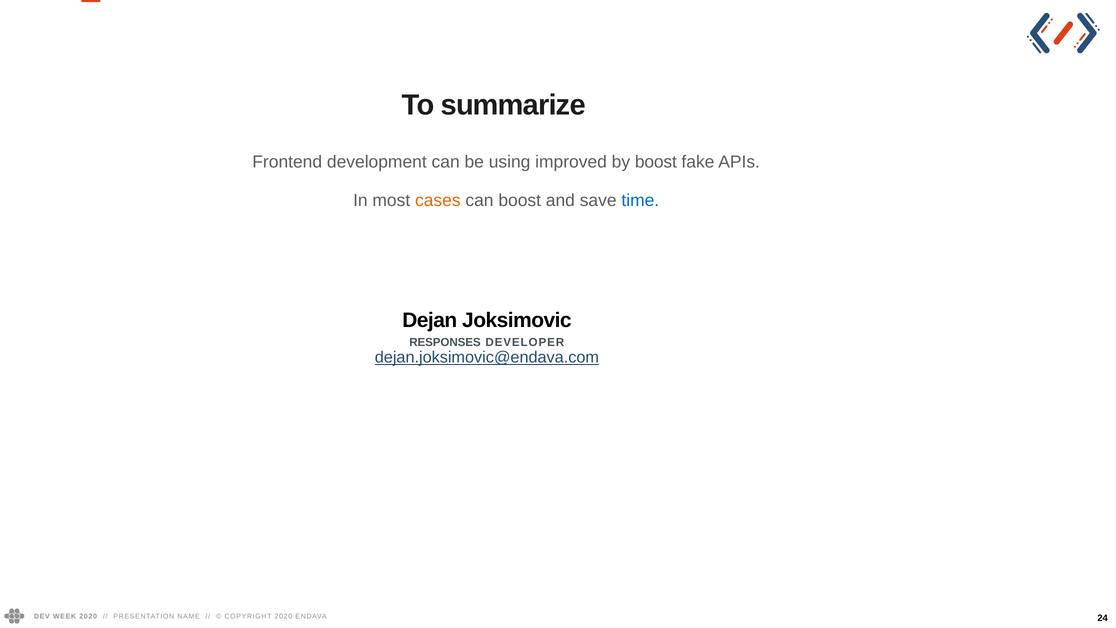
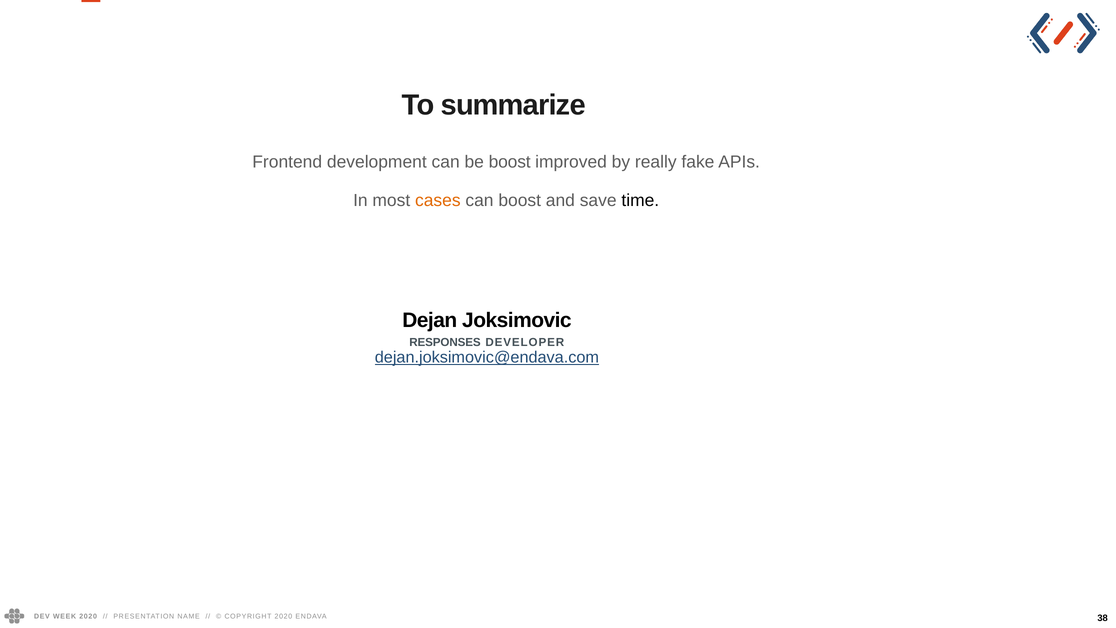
be using: using -> boost
by boost: boost -> really
time colour: blue -> black
24: 24 -> 38
